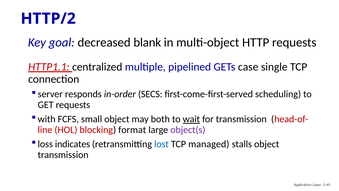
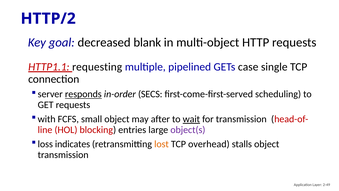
centralized: centralized -> requesting
responds underline: none -> present
both: both -> after
format: format -> entries
lost colour: blue -> orange
managed: managed -> overhead
